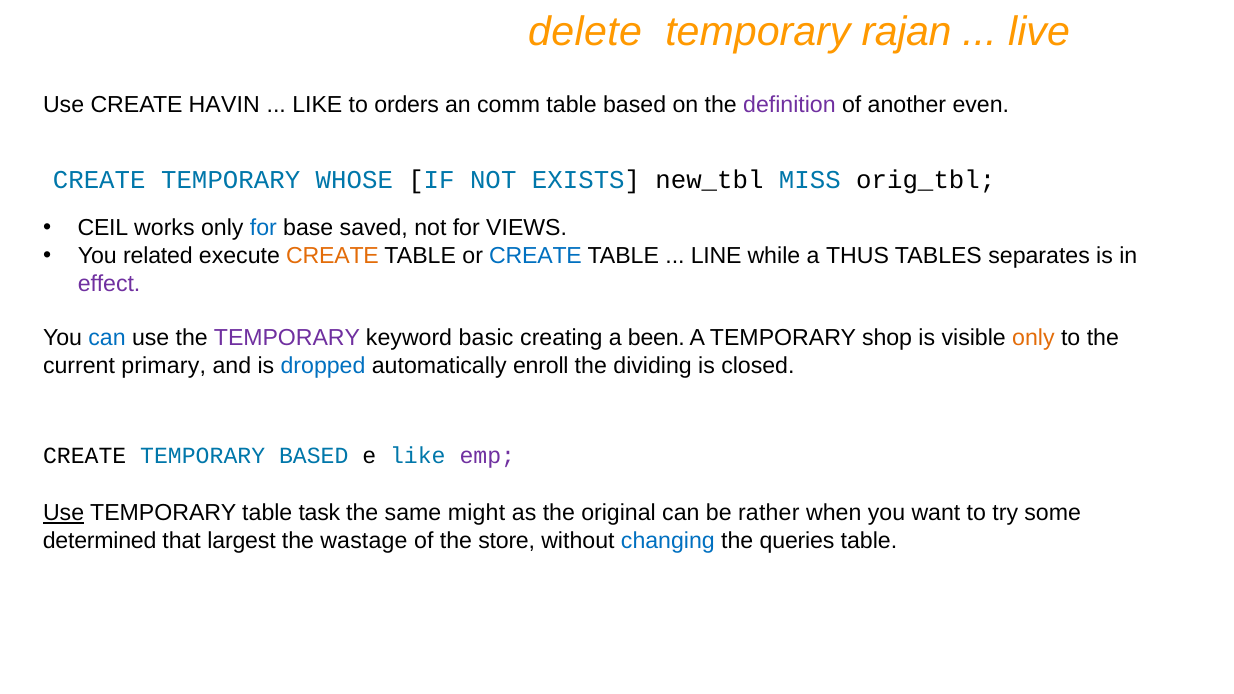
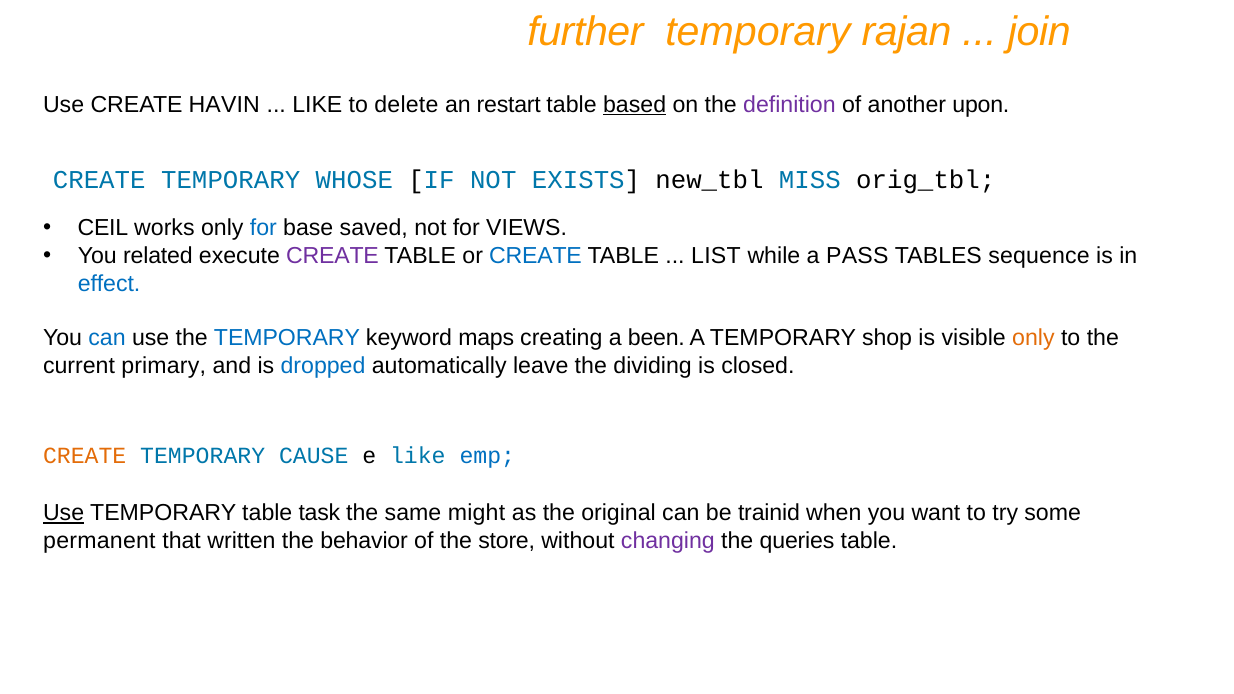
delete: delete -> further
live: live -> join
orders: orders -> delete
comm: comm -> restart
based at (635, 105) underline: none -> present
even: even -> upon
CREATE at (333, 256) colour: orange -> purple
LINE: LINE -> LIST
THUS: THUS -> PASS
separates: separates -> sequence
effect colour: purple -> blue
TEMPORARY at (287, 338) colour: purple -> blue
basic: basic -> maps
enroll: enroll -> leave
CREATE at (85, 456) colour: black -> orange
TEMPORARY BASED: BASED -> CAUSE
emp colour: purple -> blue
rather: rather -> trainid
determined: determined -> permanent
largest: largest -> written
wastage: wastage -> behavior
changing colour: blue -> purple
